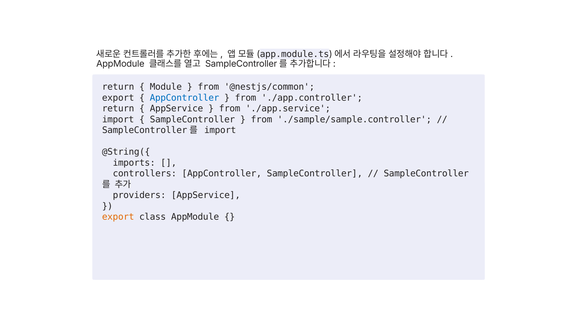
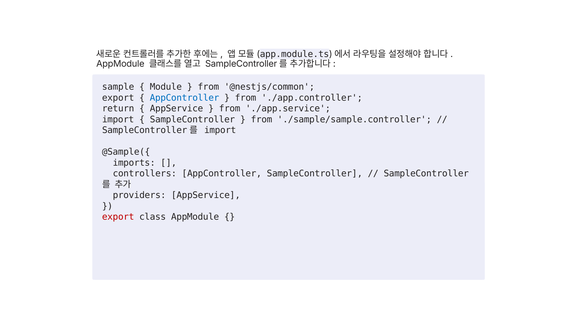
return at (118, 87): return -> sample
@String({: @String({ -> @Sample({
export at (118, 217) colour: orange -> red
